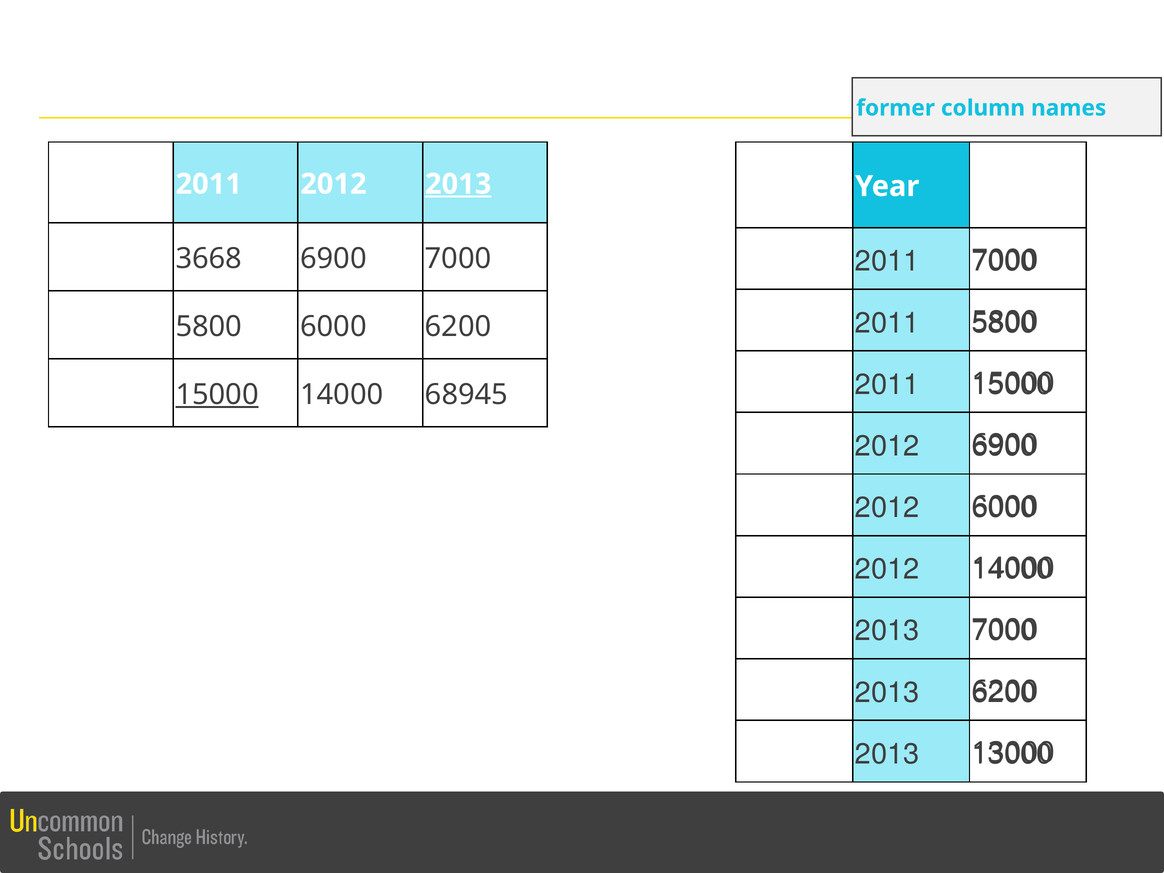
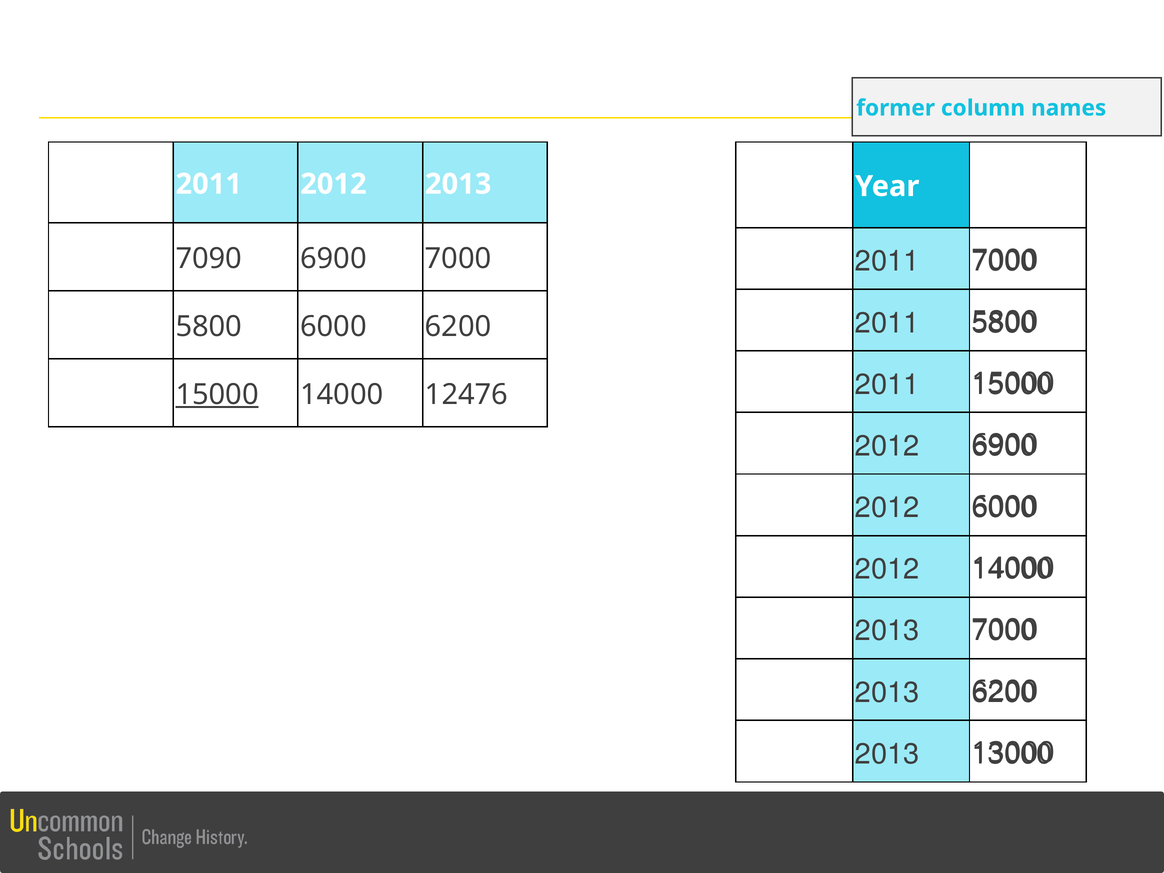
2013 at (458, 184) underline: present -> none
3668: 3668 -> 7090
68945: 68945 -> 12476
